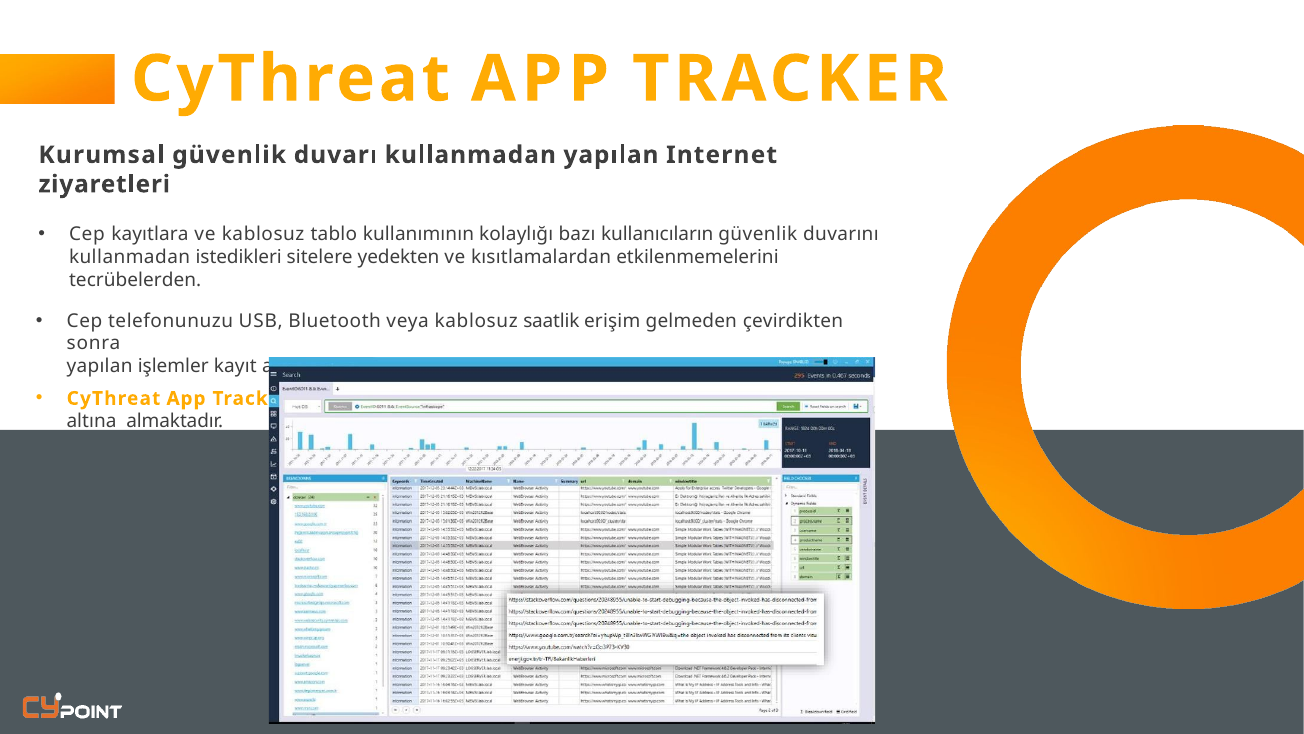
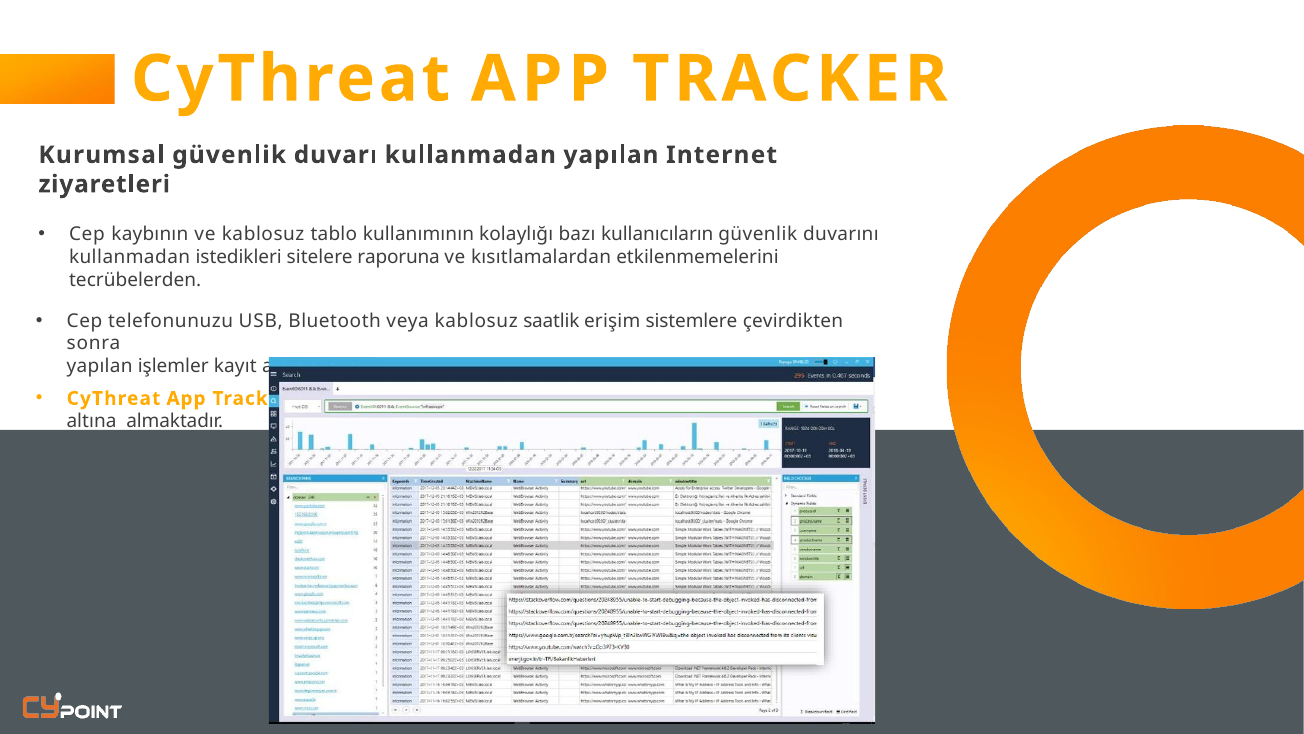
kayıtlara: kayıtlara -> kaybının
yedekten: yedekten -> raporuna
gelmeden: gelmeden -> sistemlere
